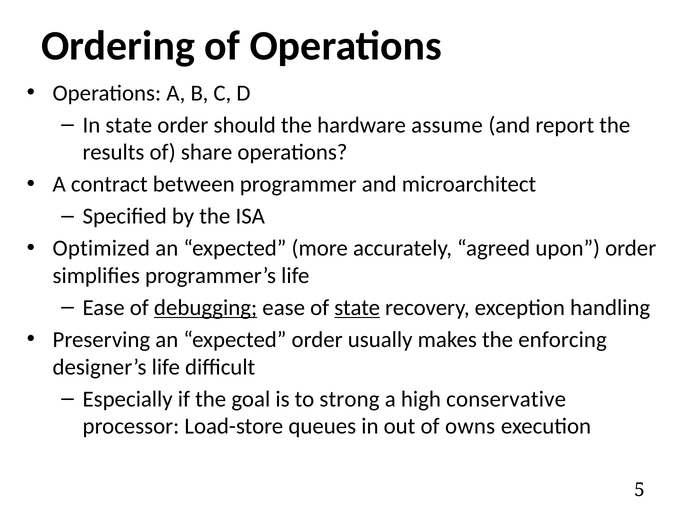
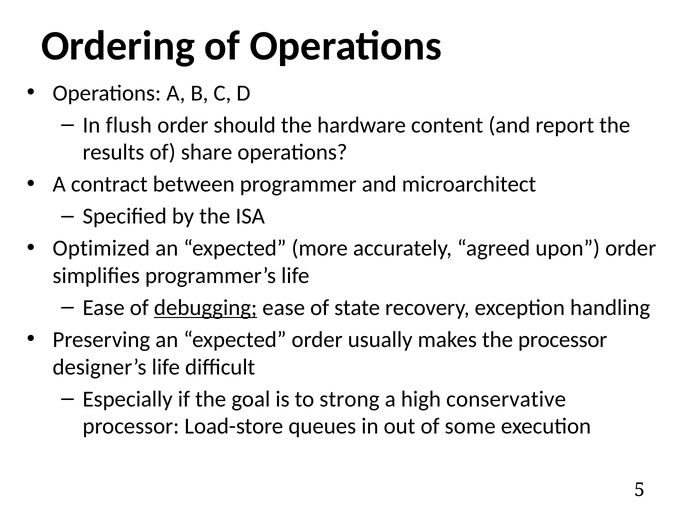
In state: state -> flush
assume: assume -> content
state at (357, 308) underline: present -> none
the enforcing: enforcing -> processor
owns: owns -> some
